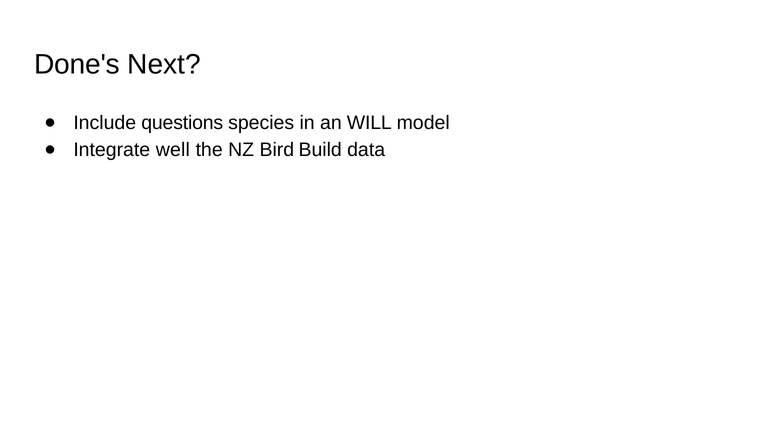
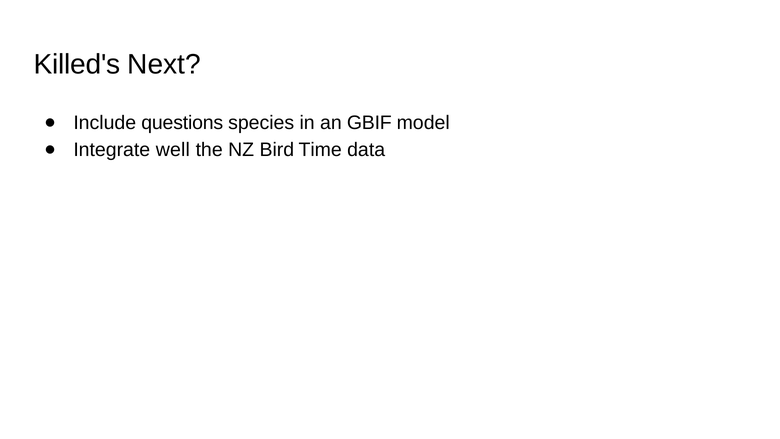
Done's: Done's -> Killed's
WILL: WILL -> GBIF
Build: Build -> Time
